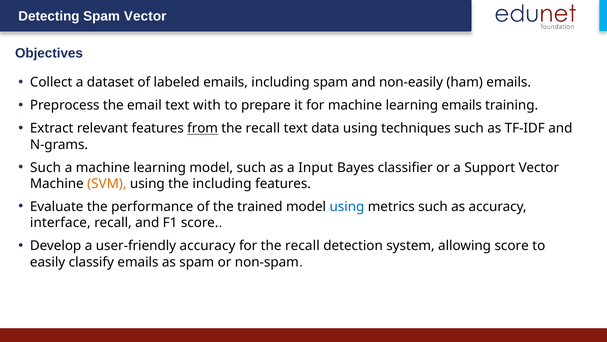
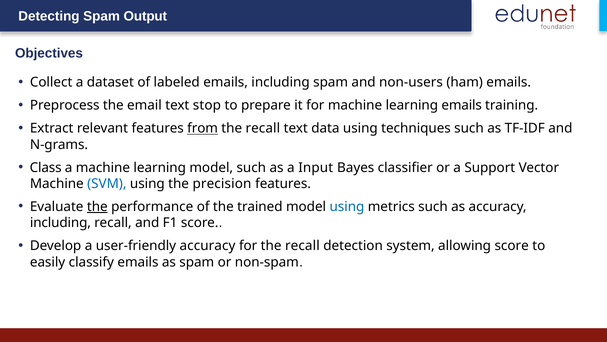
Spam Vector: Vector -> Output
non-easily: non-easily -> non-users
with: with -> stop
Such at (46, 167): Such -> Class
SVM colour: orange -> blue
the including: including -> precision
the at (97, 206) underline: none -> present
interface at (60, 223): interface -> including
